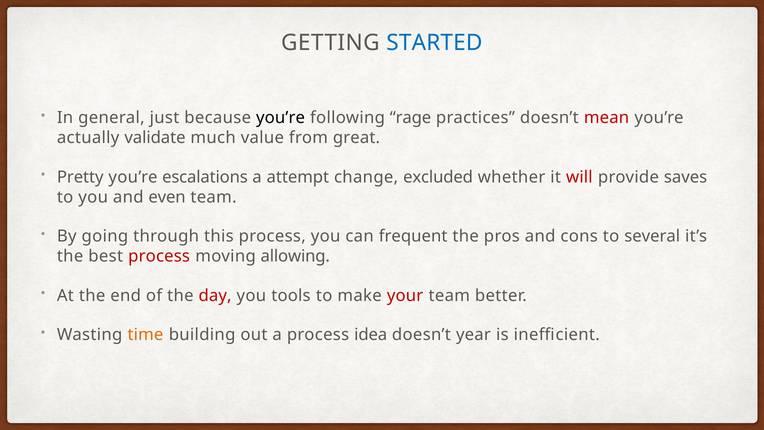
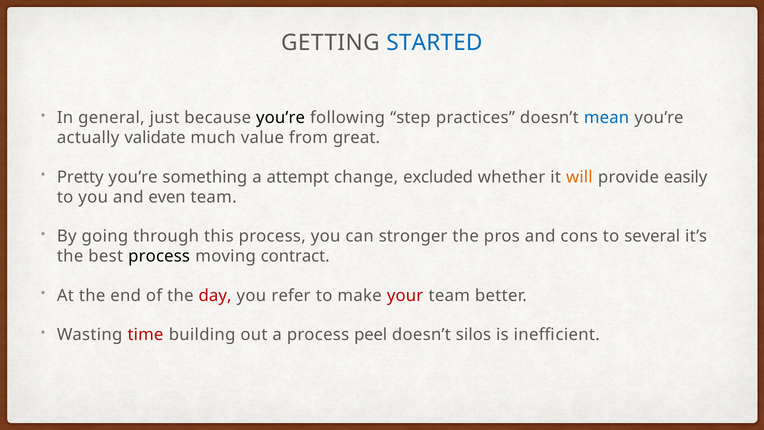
rage: rage -> step
mean colour: red -> blue
escalations: escalations -> something
will colour: red -> orange
saves: saves -> easily
frequent: frequent -> stronger
process at (159, 256) colour: red -> black
allowing: allowing -> contract
tools: tools -> refer
time colour: orange -> red
idea: idea -> peel
year: year -> silos
